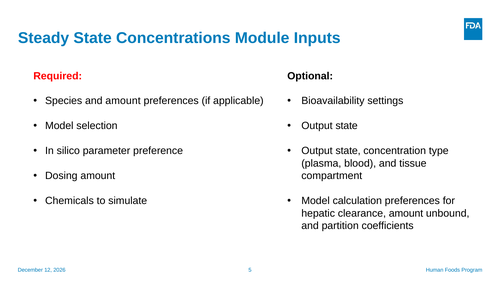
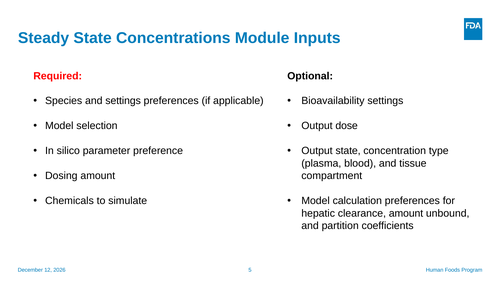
and amount: amount -> settings
state at (347, 126): state -> dose
